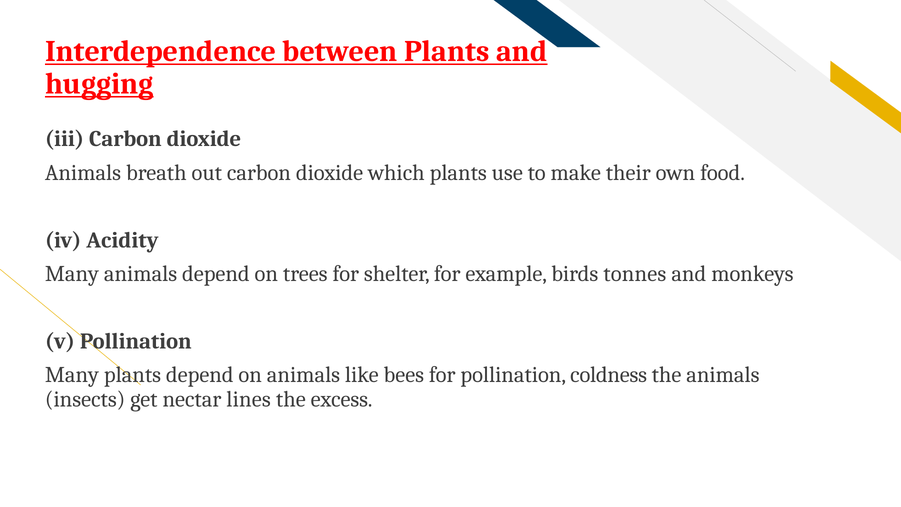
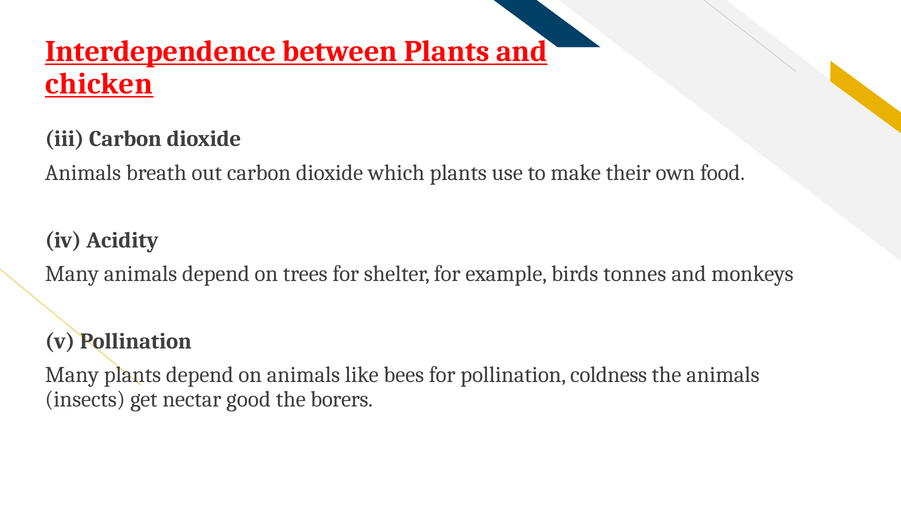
hugging: hugging -> chicken
lines: lines -> good
excess: excess -> borers
